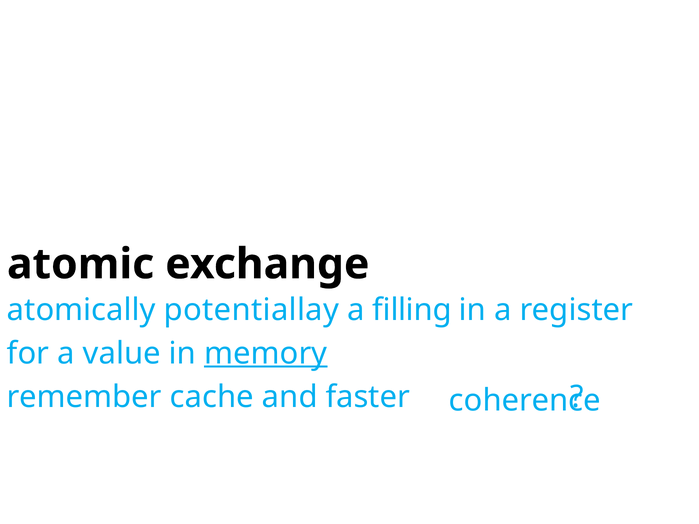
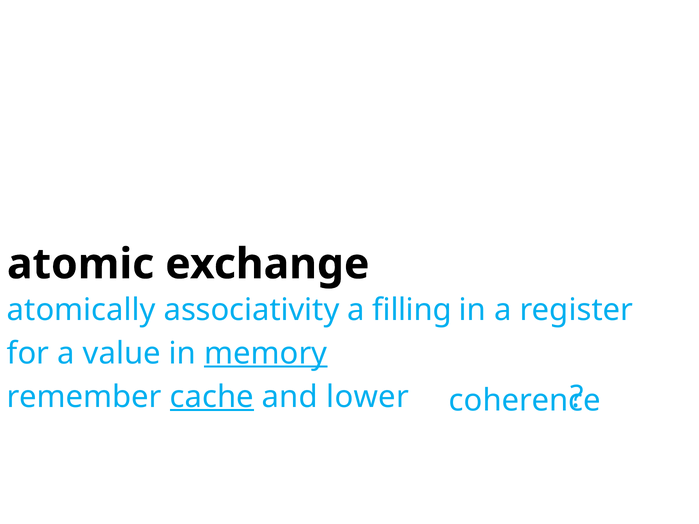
potentiallay: potentiallay -> associativity
cache underline: none -> present
faster: faster -> lower
